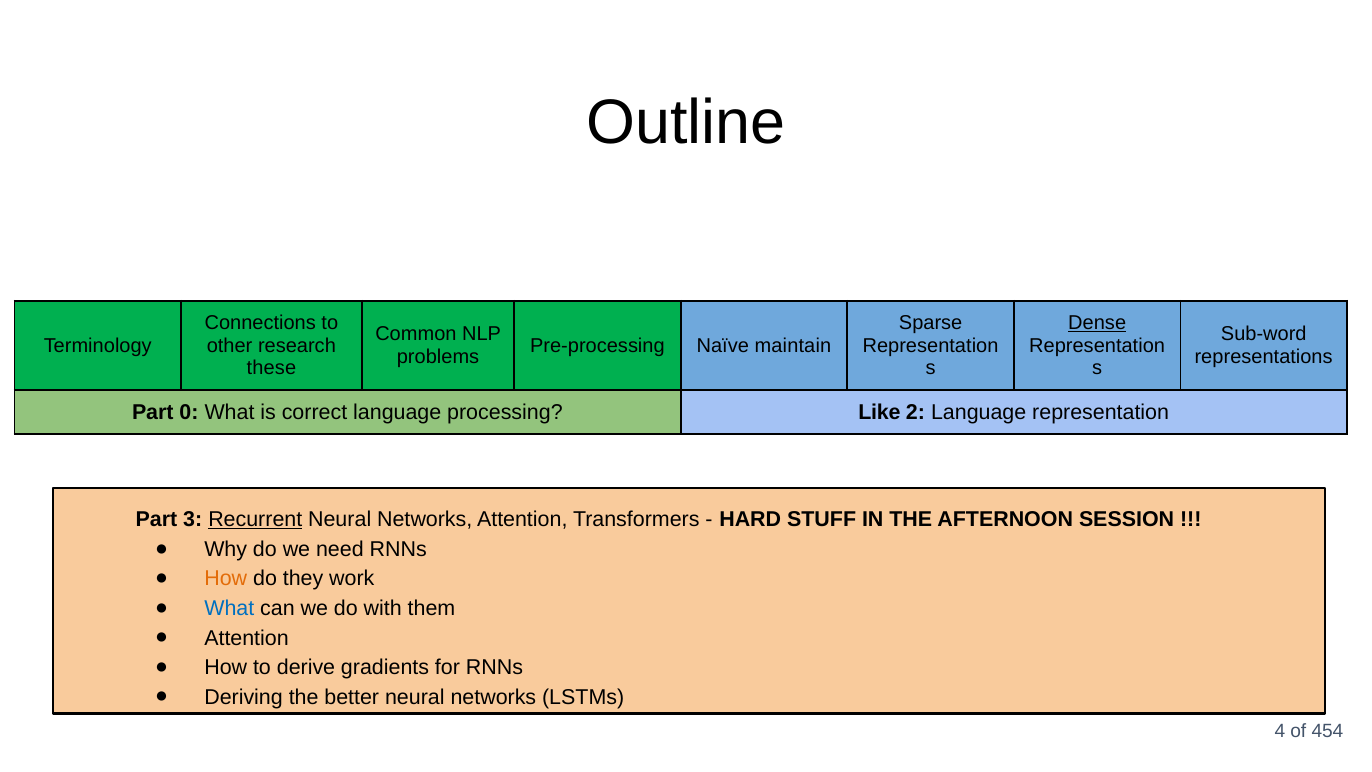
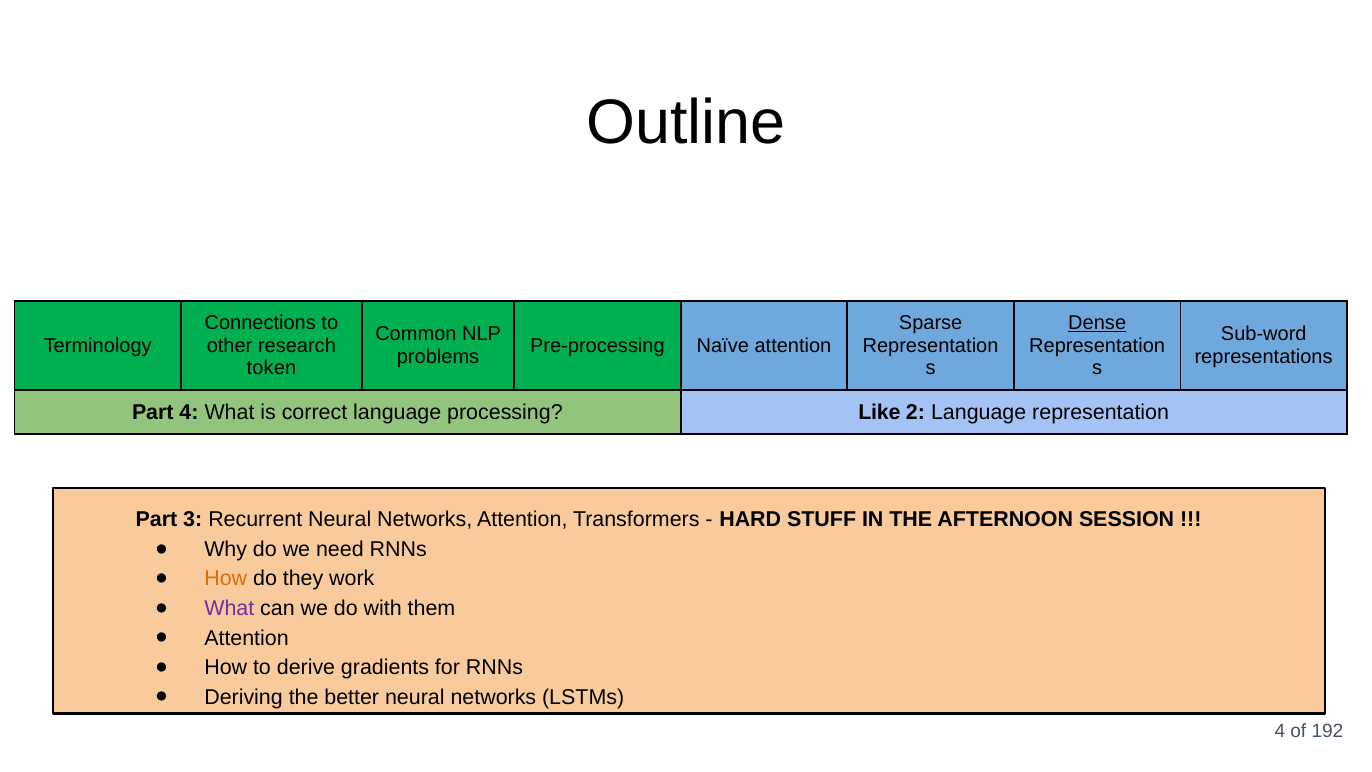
Naïve maintain: maintain -> attention
these: these -> token
Part 0: 0 -> 4
Recurrent underline: present -> none
What at (229, 608) colour: blue -> purple
454: 454 -> 192
